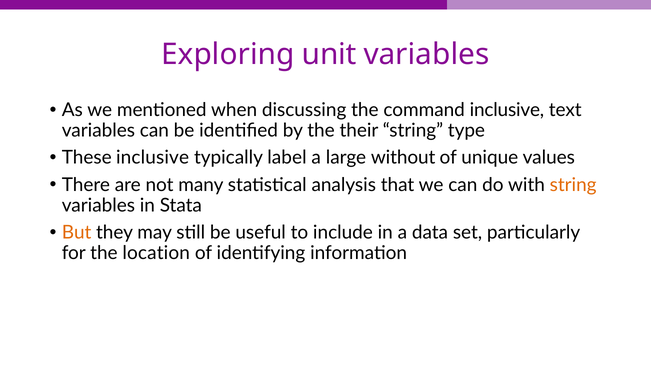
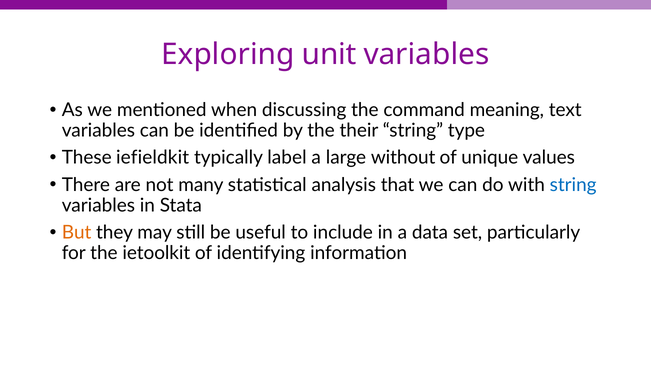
command inclusive: inclusive -> meaning
These inclusive: inclusive -> iefieldkit
string at (573, 185) colour: orange -> blue
location: location -> ietoolkit
